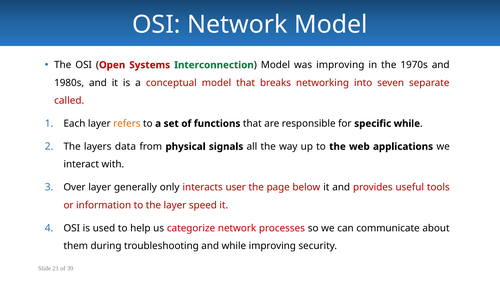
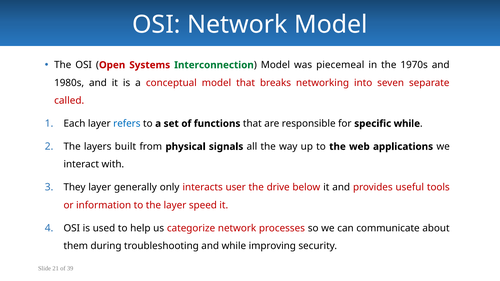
was improving: improving -> piecemeal
refers colour: orange -> blue
data: data -> built
Over: Over -> They
page: page -> drive
